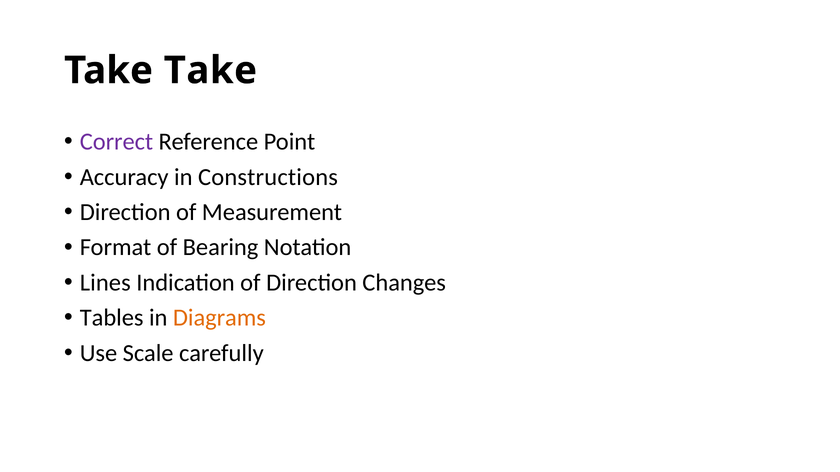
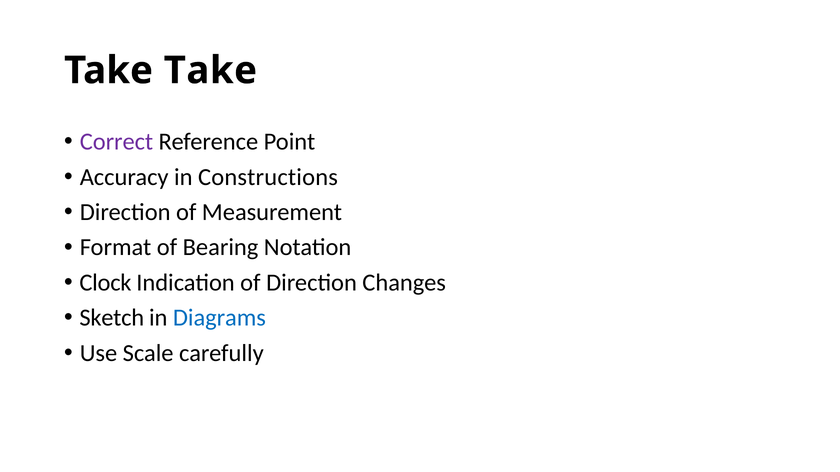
Lines: Lines -> Clock
Tables: Tables -> Sketch
Diagrams colour: orange -> blue
